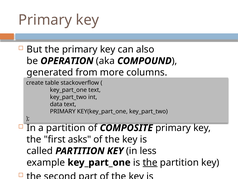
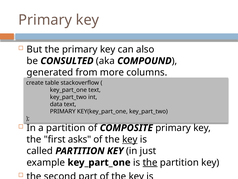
OPERATION: OPERATION -> CONSULTED
key at (130, 139) underline: none -> present
less: less -> just
